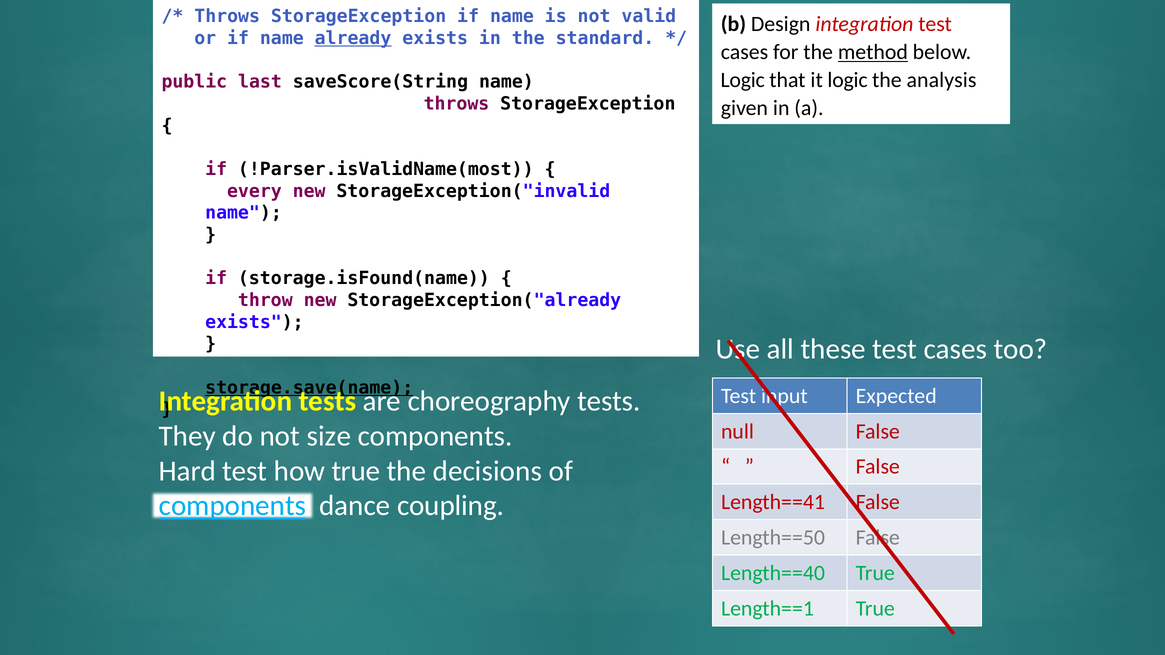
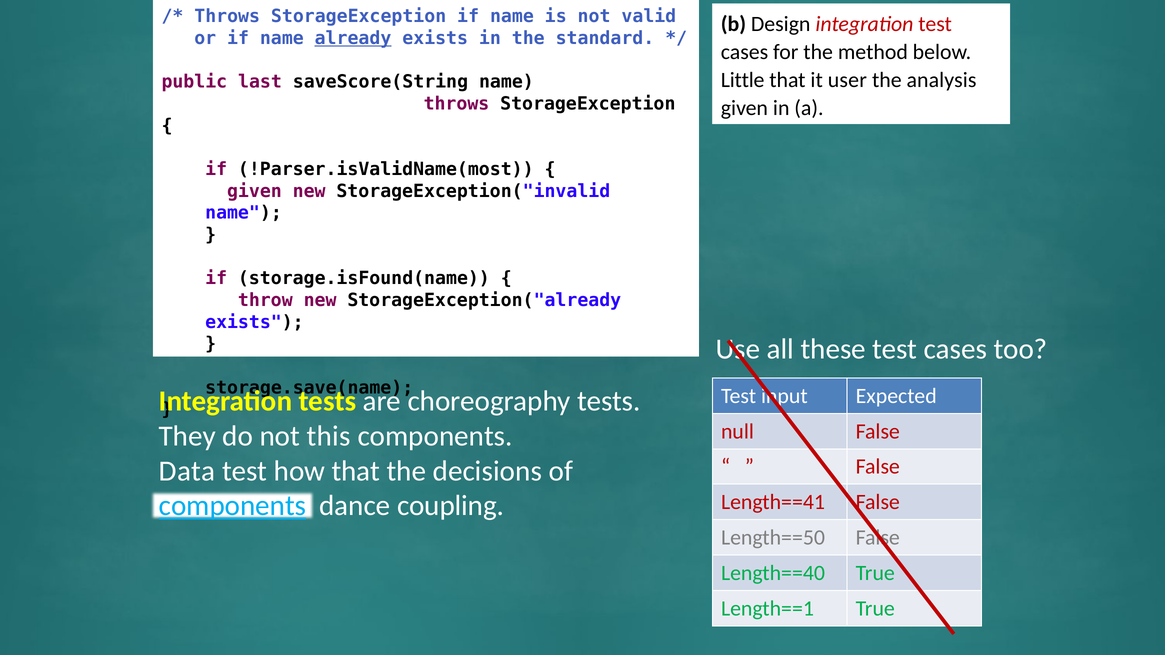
method underline: present -> none
Logic at (743, 80): Logic -> Little
it logic: logic -> user
every at (254, 191): every -> given
storage.save(name underline: present -> none
size: size -> this
Hard: Hard -> Data
how true: true -> that
